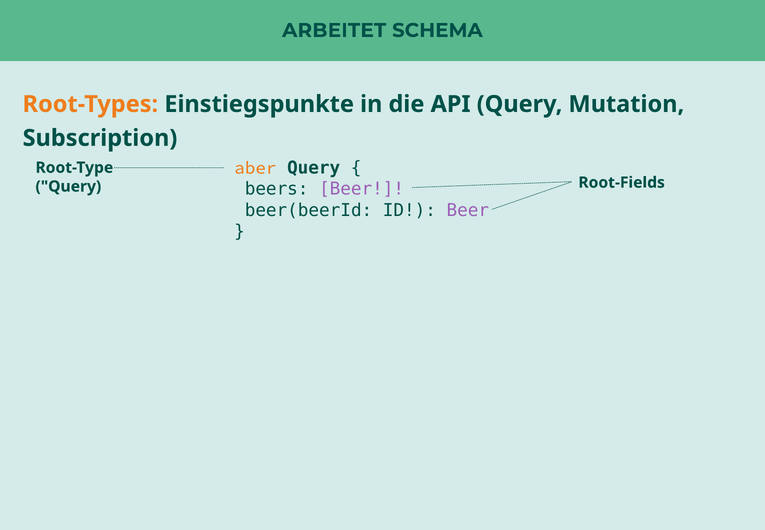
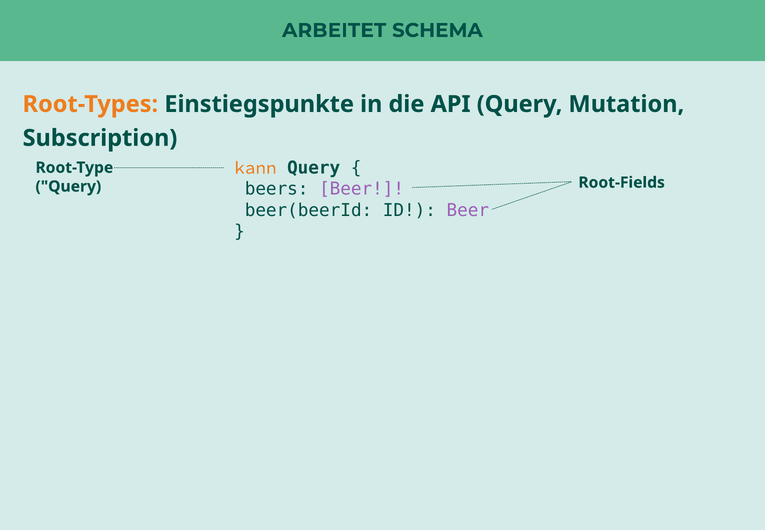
aber: aber -> kann
